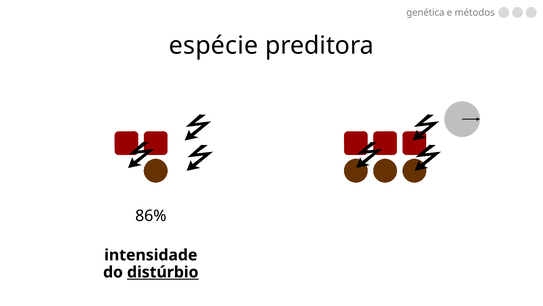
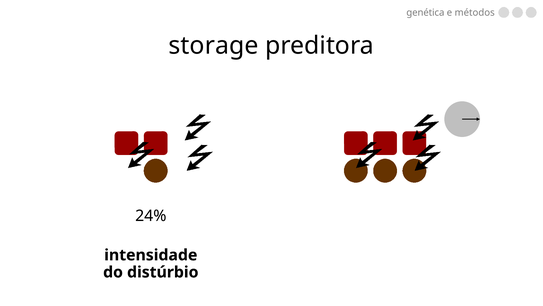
espécie: espécie -> storage
86%: 86% -> 24%
distúrbio underline: present -> none
